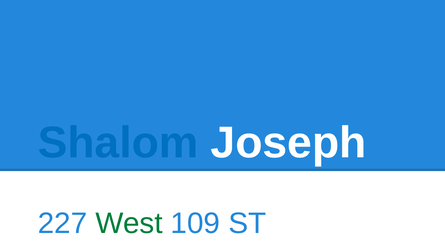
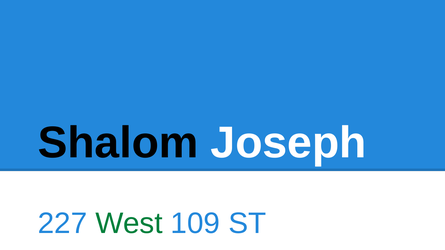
Shalom colour: blue -> black
